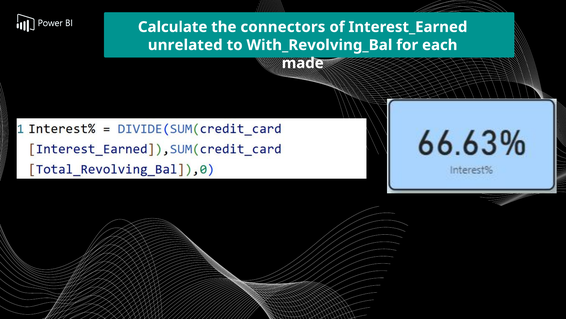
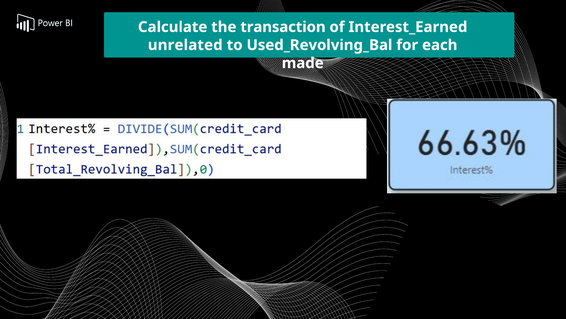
connectors: connectors -> transaction
With_Revolving_Bal: With_Revolving_Bal -> Used_Revolving_Bal
